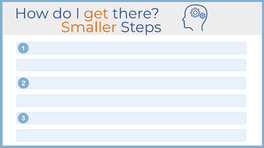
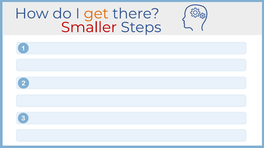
Smaller colour: orange -> red
